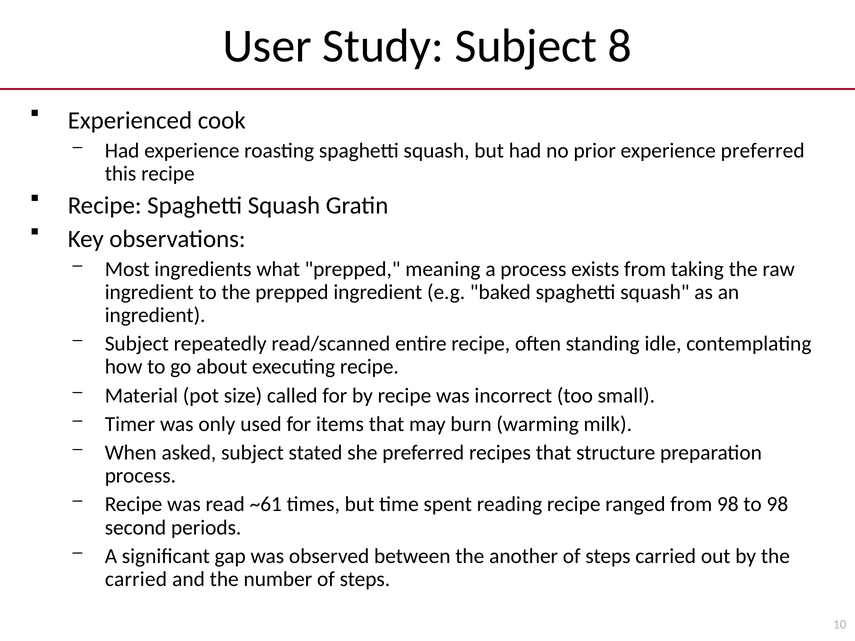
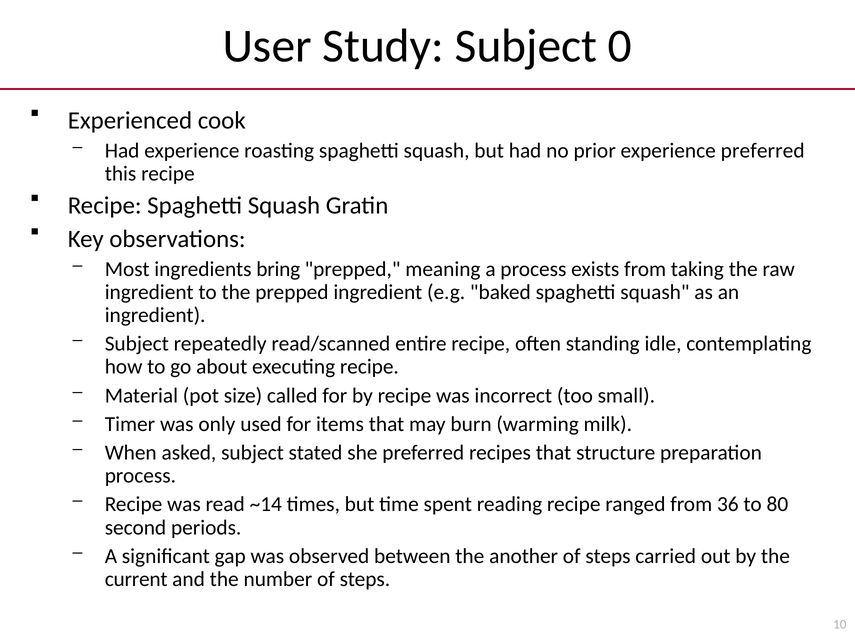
8: 8 -> 0
what: what -> bring
~61: ~61 -> ~14
from 98: 98 -> 36
to 98: 98 -> 80
carried at (136, 579): carried -> current
